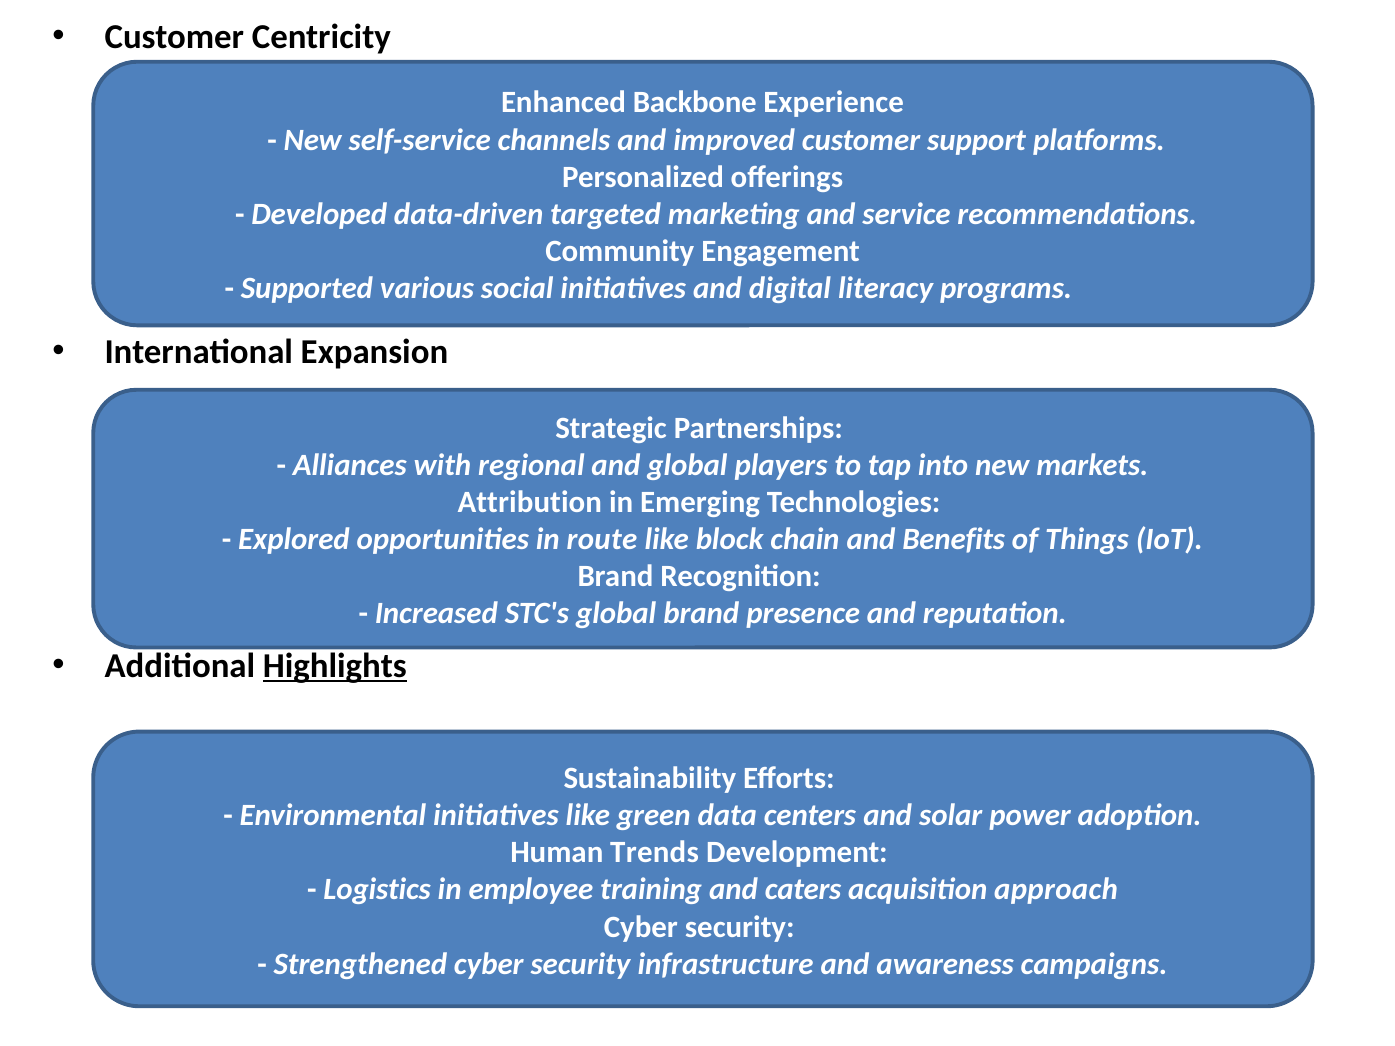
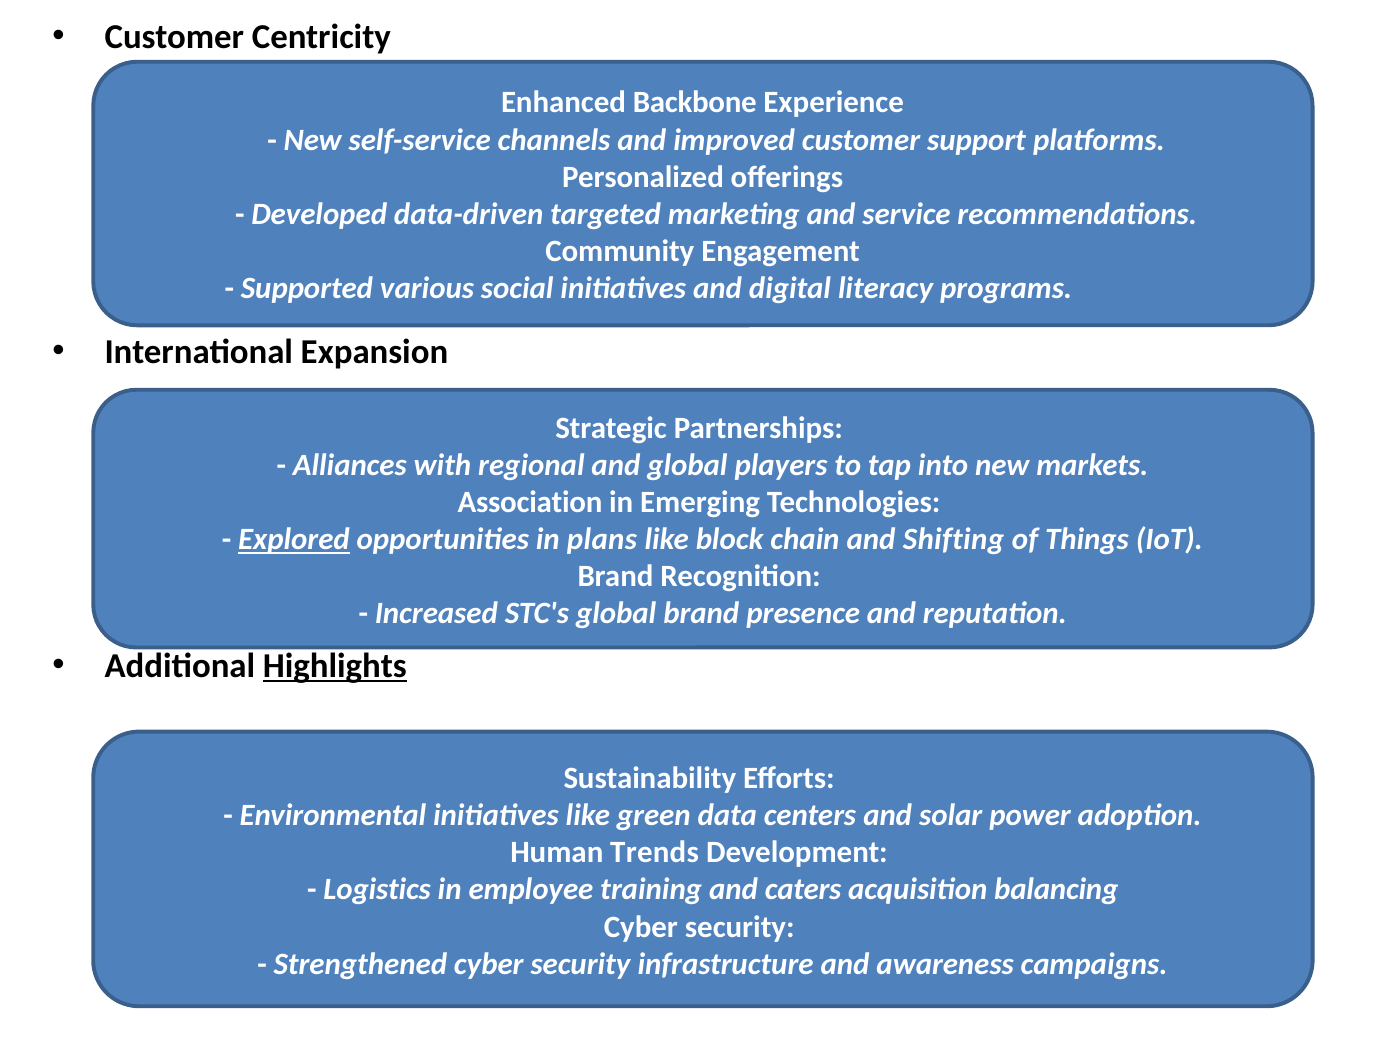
Attribution: Attribution -> Association
Explored underline: none -> present
route: route -> plans
Benefits: Benefits -> Shifting
approach: approach -> balancing
